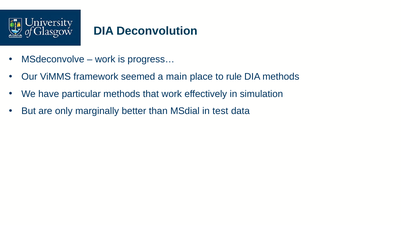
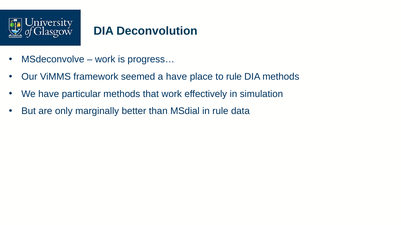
a main: main -> have
in test: test -> rule
